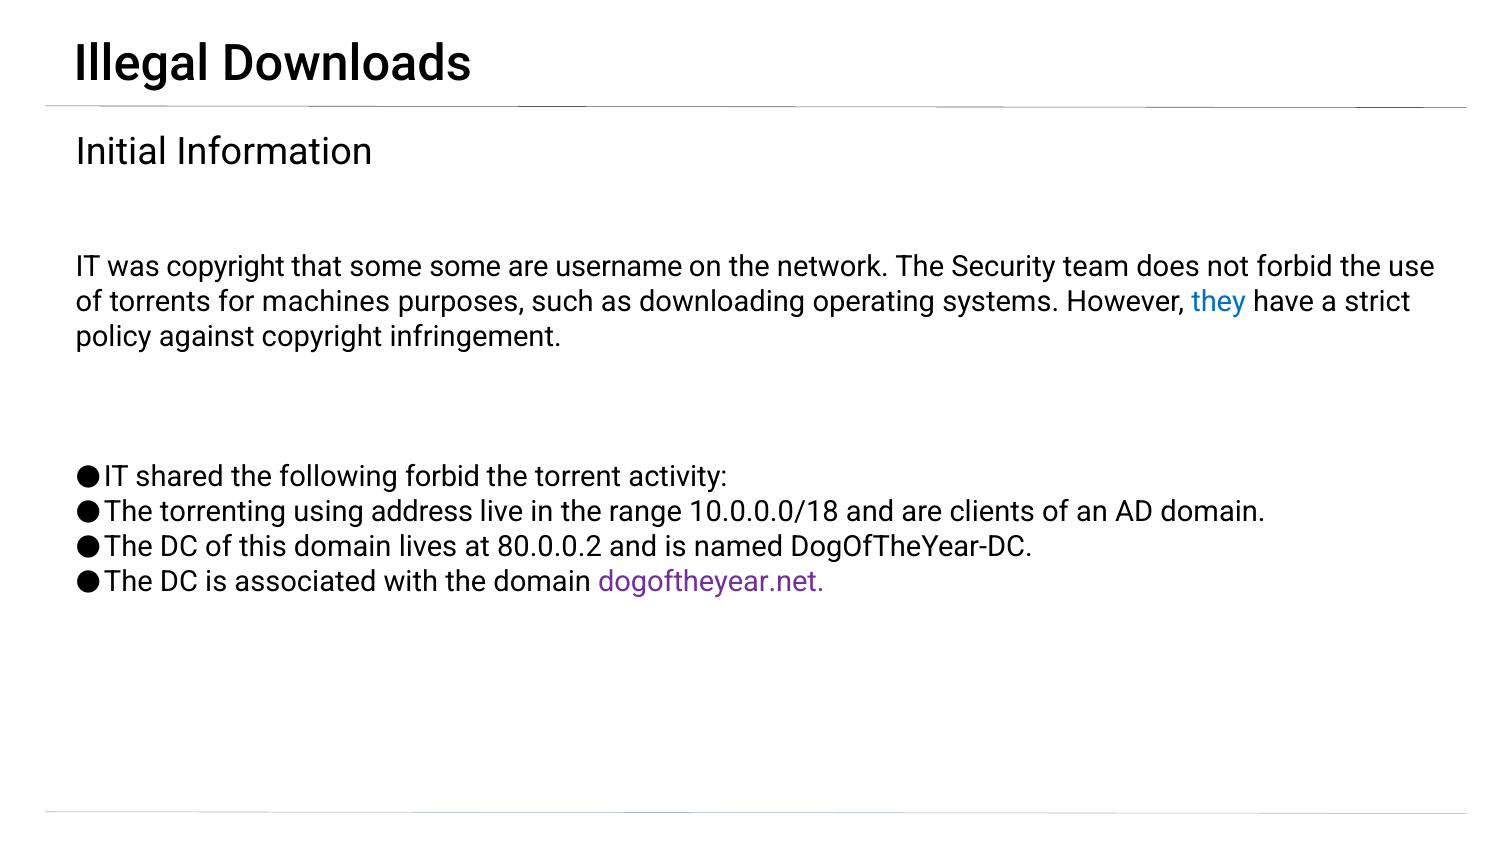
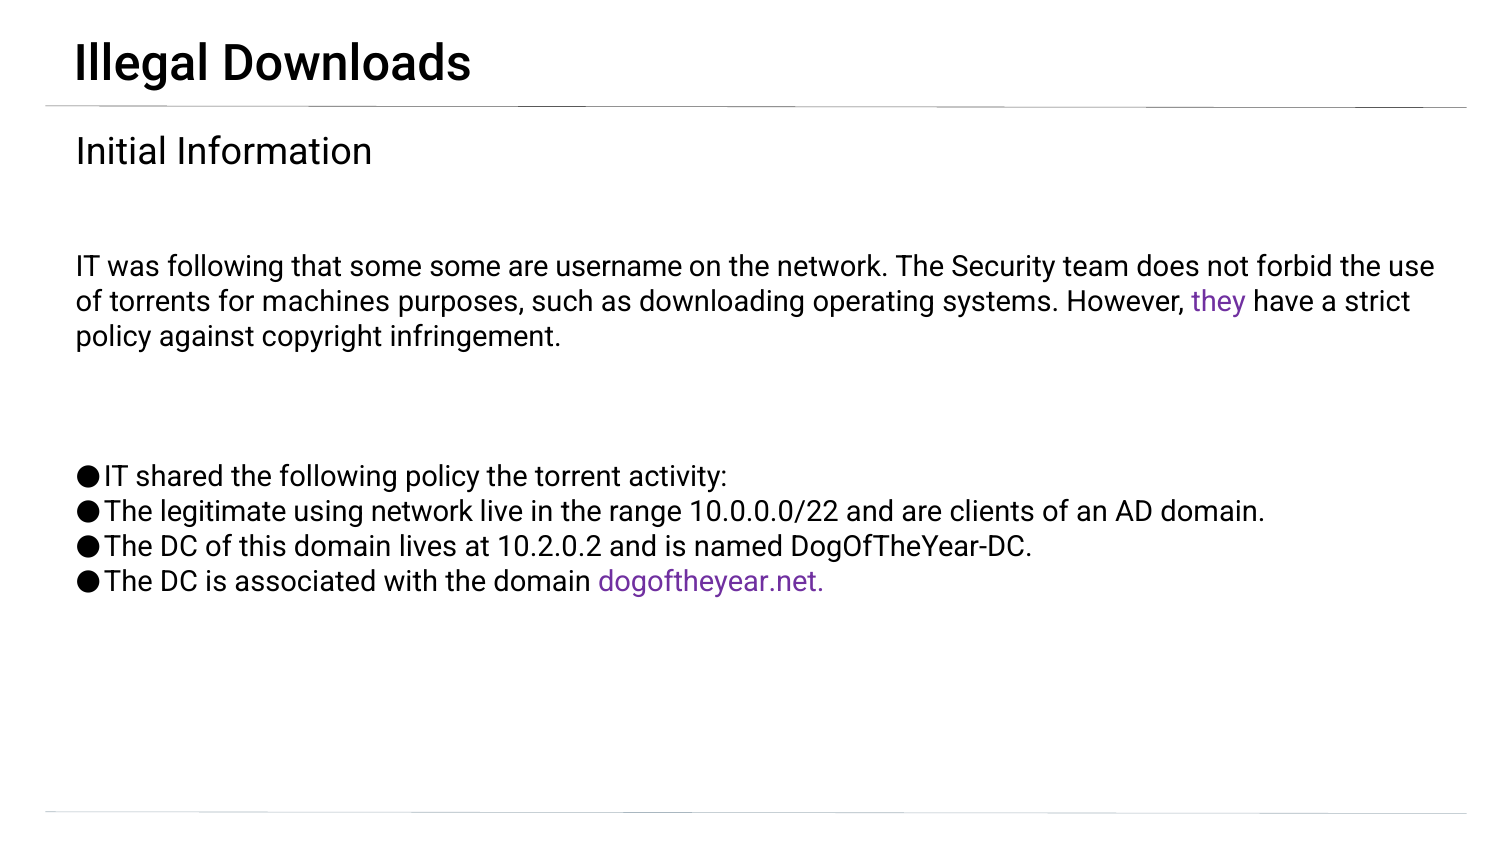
was copyright: copyright -> following
they colour: blue -> purple
following forbid: forbid -> policy
torrenting: torrenting -> legitimate
using address: address -> network
10.0.0.0/18: 10.0.0.0/18 -> 10.0.0.0/22
80.0.0.2: 80.0.0.2 -> 10.2.0.2
